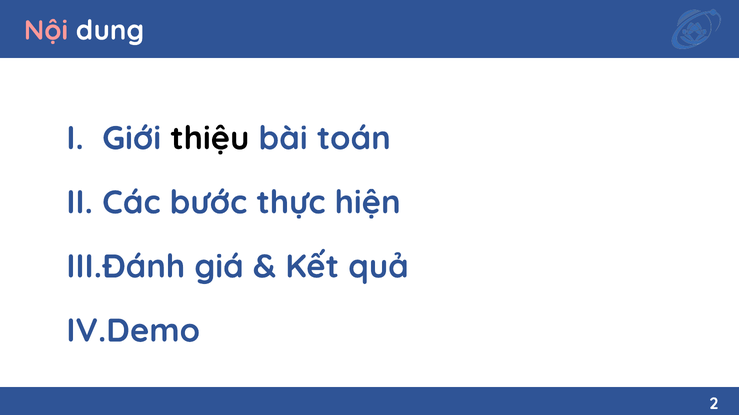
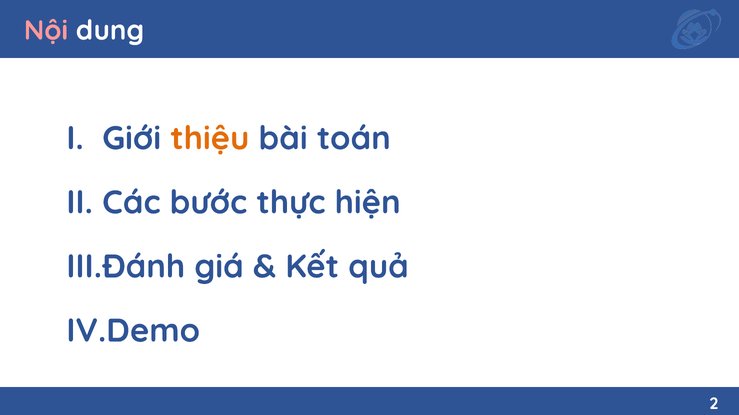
thiệu colour: black -> orange
